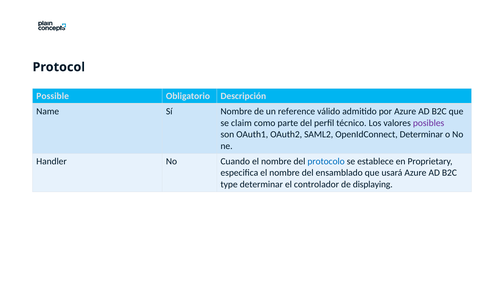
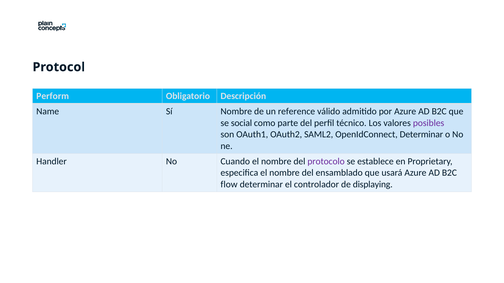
Possible: Possible -> Perform
claim: claim -> social
protocolo colour: blue -> purple
type: type -> flow
